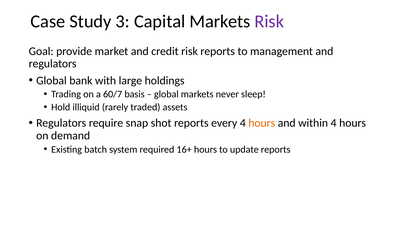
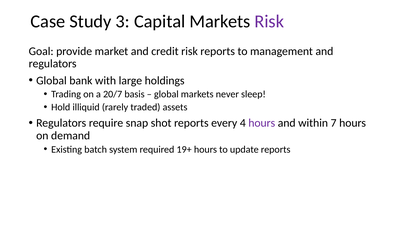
60/7: 60/7 -> 20/7
hours at (262, 123) colour: orange -> purple
within 4: 4 -> 7
16+: 16+ -> 19+
